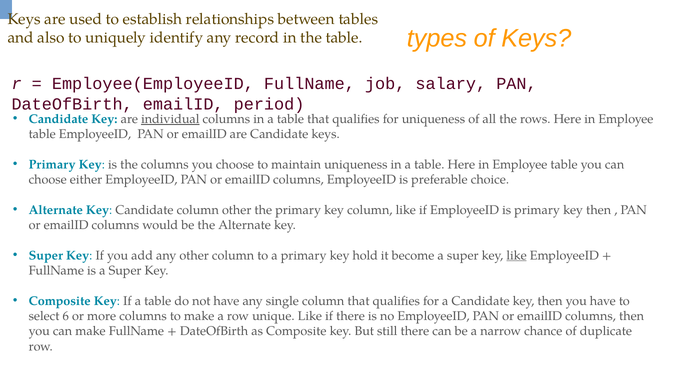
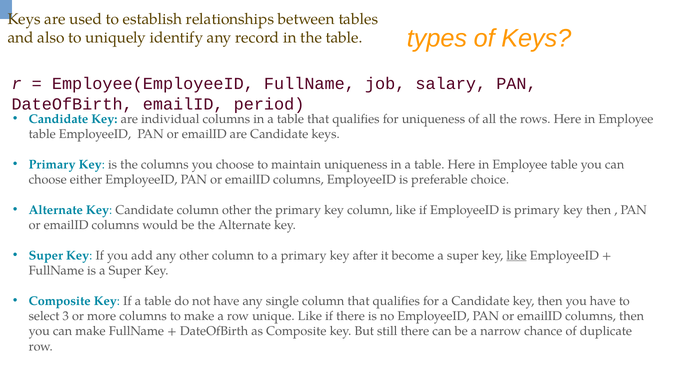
individual underline: present -> none
hold: hold -> after
6: 6 -> 3
